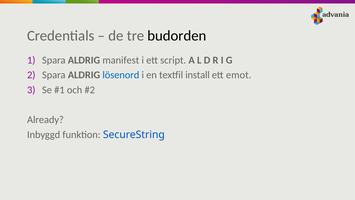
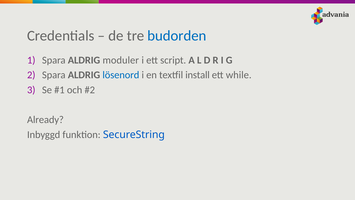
budorden colour: black -> blue
manifest: manifest -> moduler
emot: emot -> while
